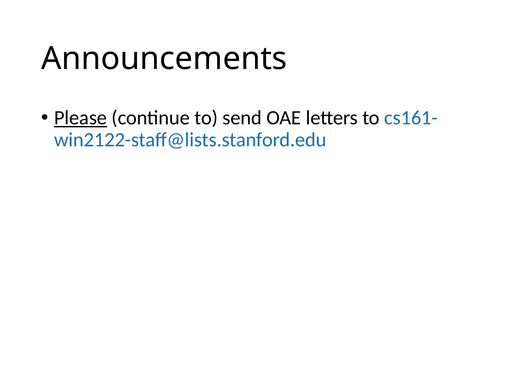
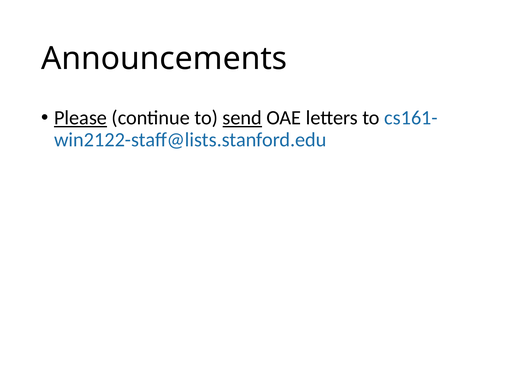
send underline: none -> present
